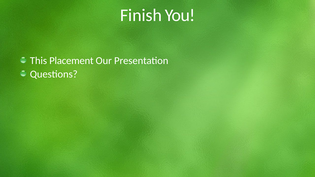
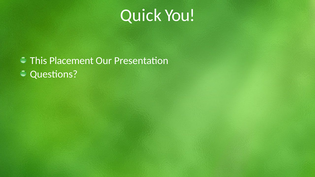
Finish: Finish -> Quick
